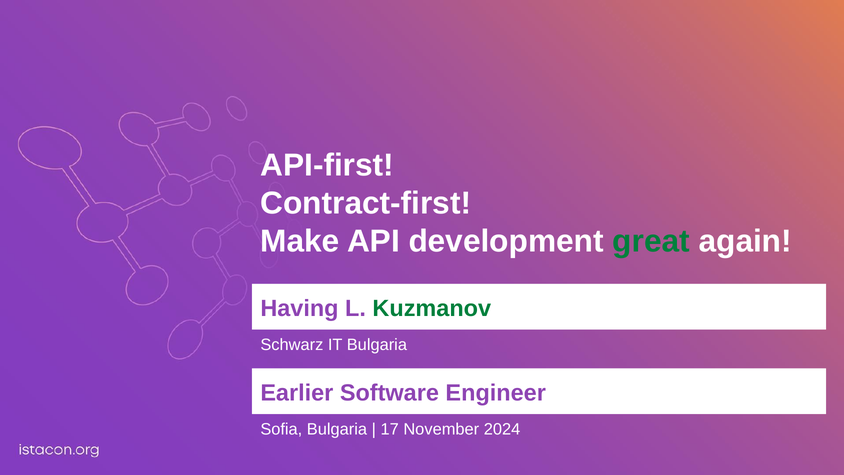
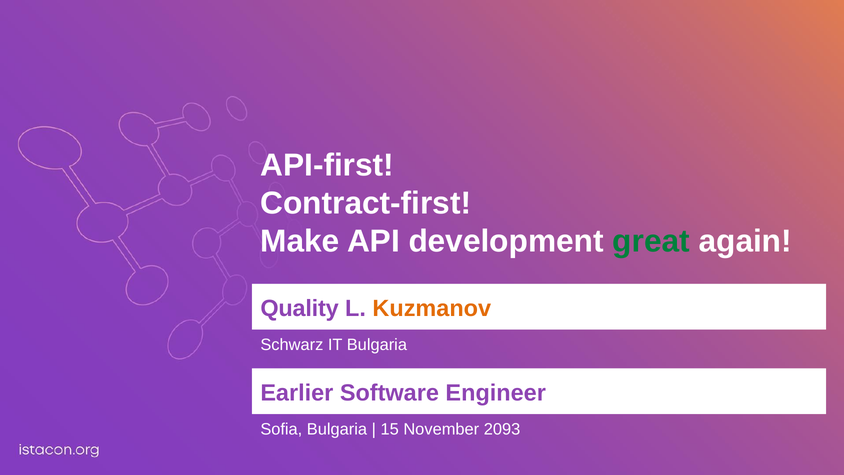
Having: Having -> Quality
Kuzmanov colour: green -> orange
17: 17 -> 15
2024: 2024 -> 2093
